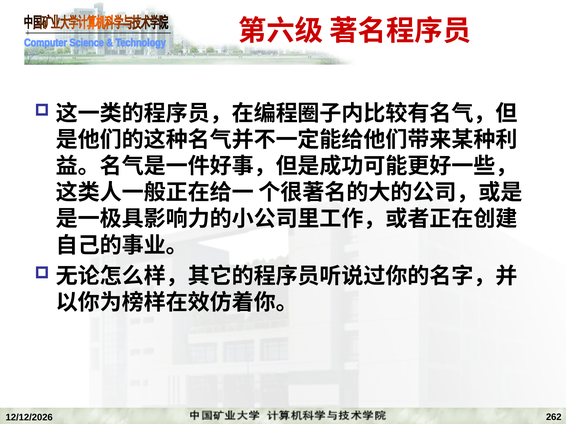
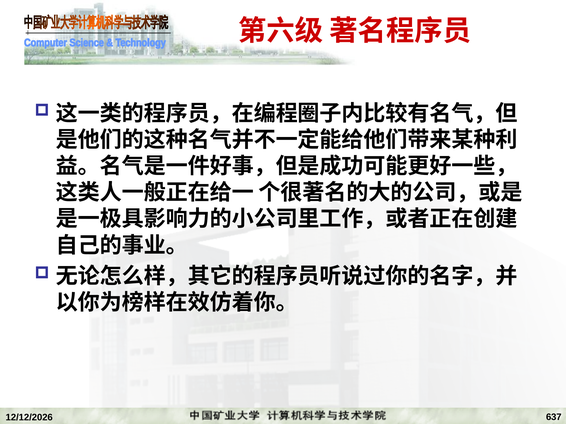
262: 262 -> 637
